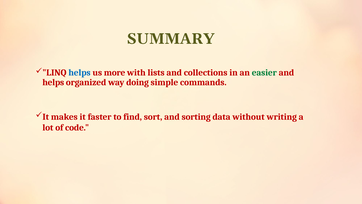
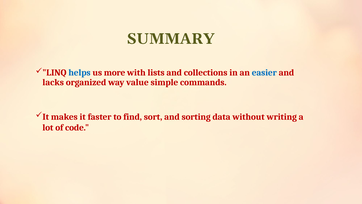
easier colour: green -> blue
helps at (53, 82): helps -> lacks
doing: doing -> value
